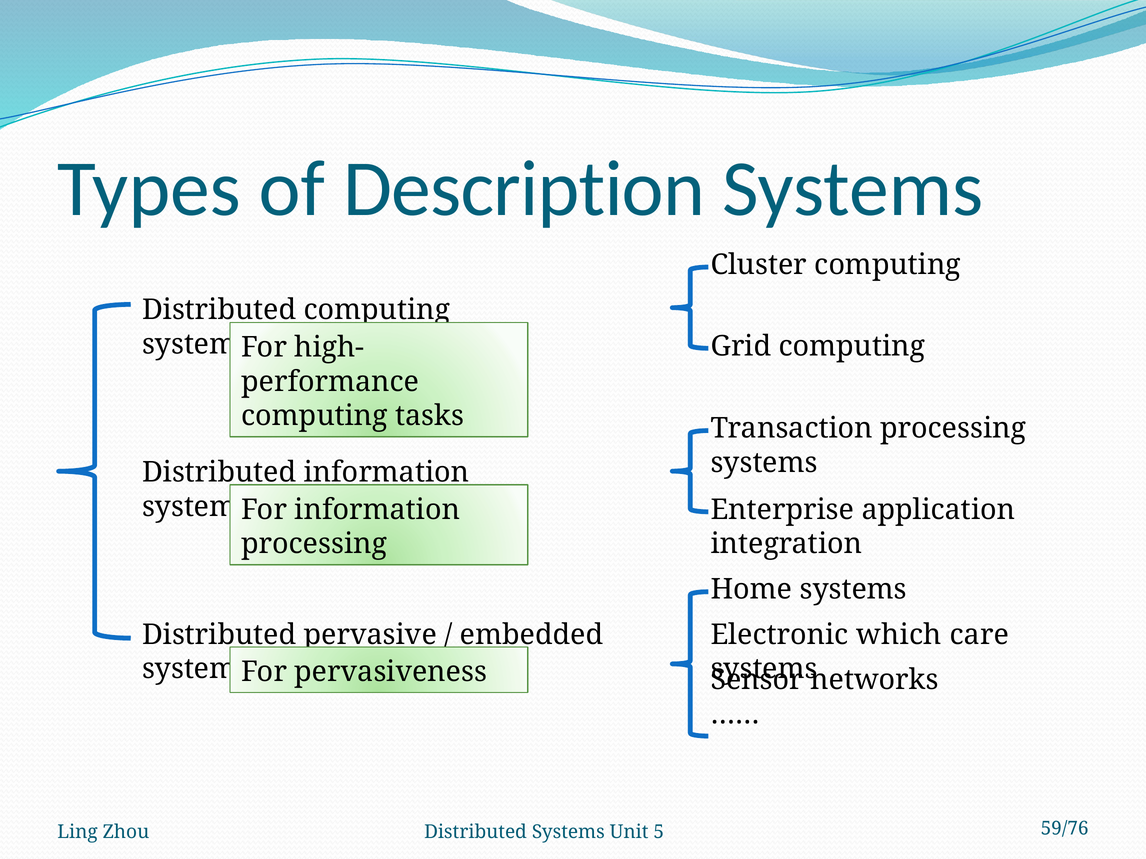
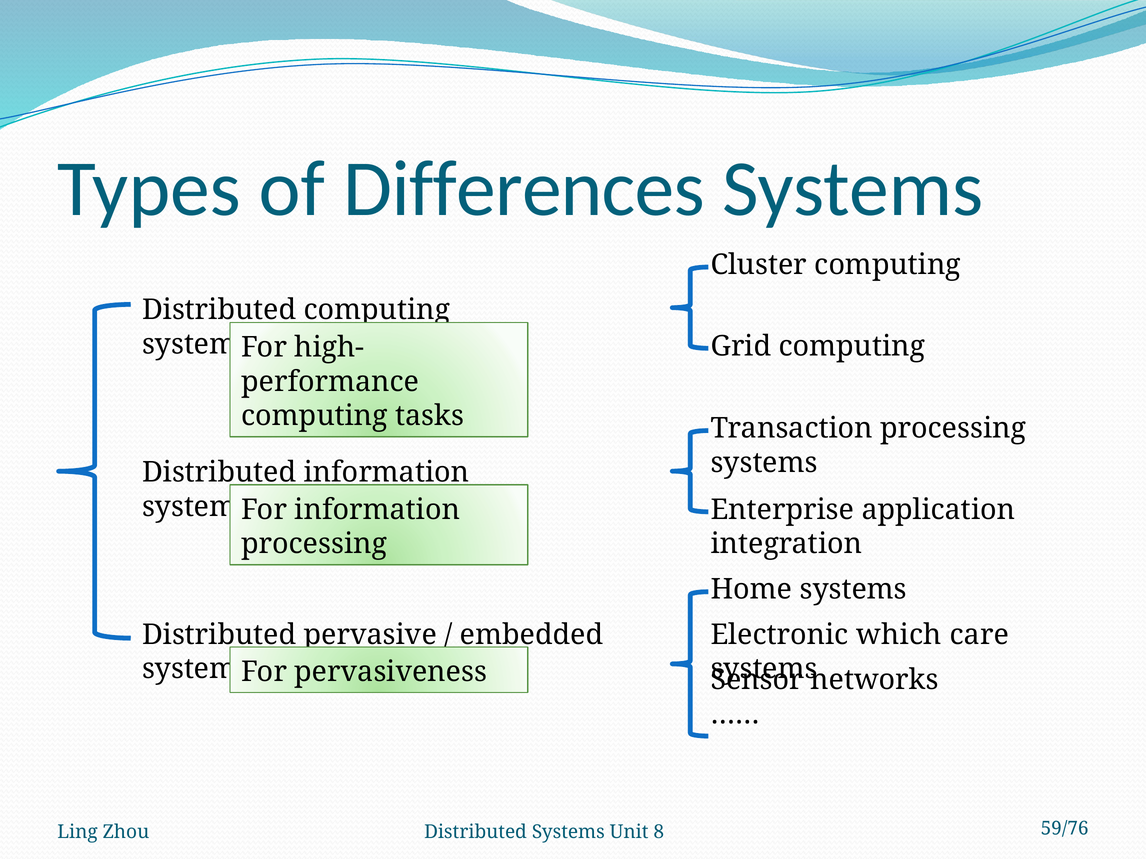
Description: Description -> Differences
5: 5 -> 8
